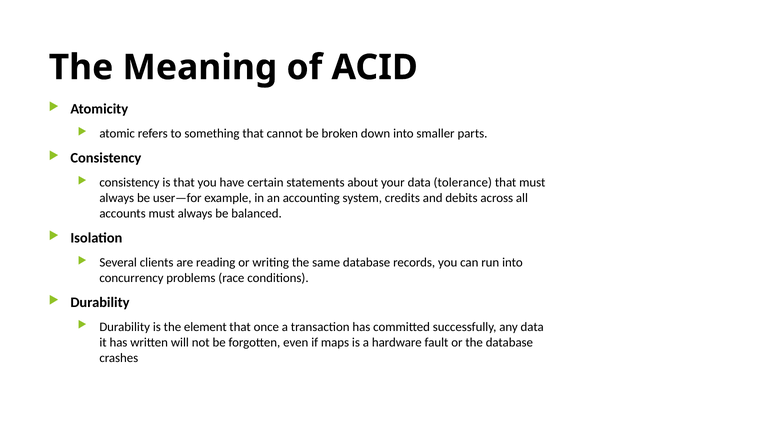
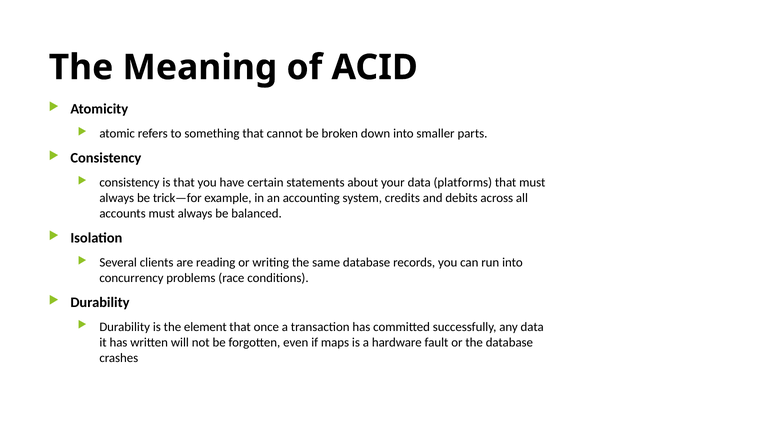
tolerance: tolerance -> platforms
user—for: user—for -> trick—for
